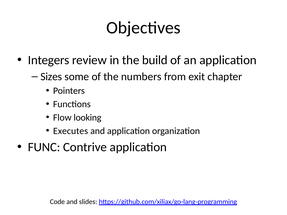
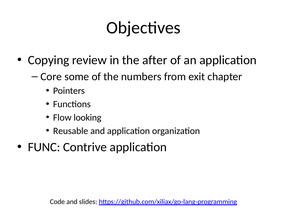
Integers: Integers -> Copying
build: build -> after
Sizes: Sizes -> Core
Executes: Executes -> Reusable
